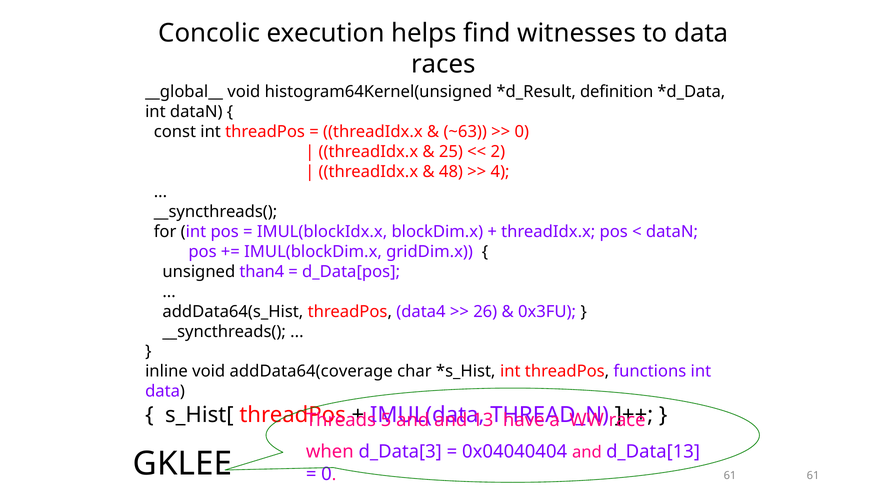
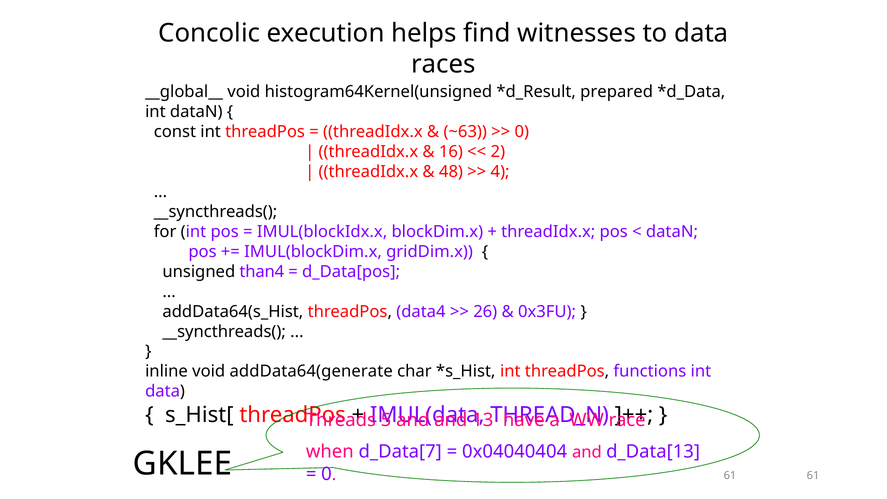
definition: definition -> prepared
25: 25 -> 16
addData64(coverage: addData64(coverage -> addData64(generate
d_Data[3: d_Data[3 -> d_Data[7
